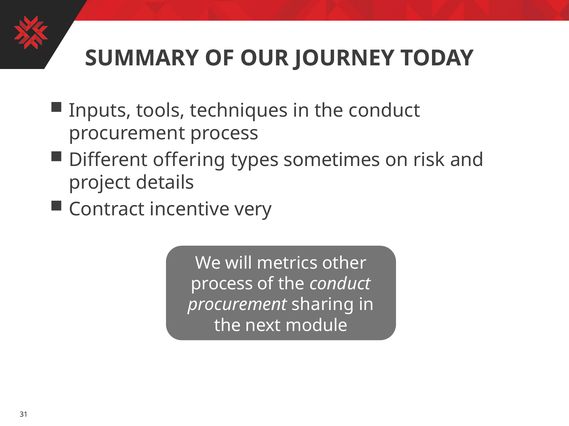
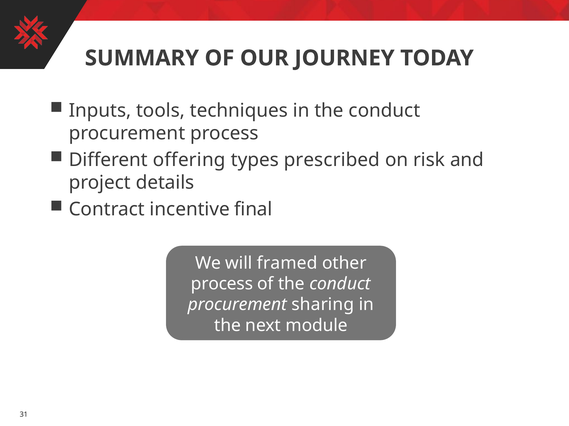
sometimes: sometimes -> prescribed
very: very -> final
metrics: metrics -> framed
